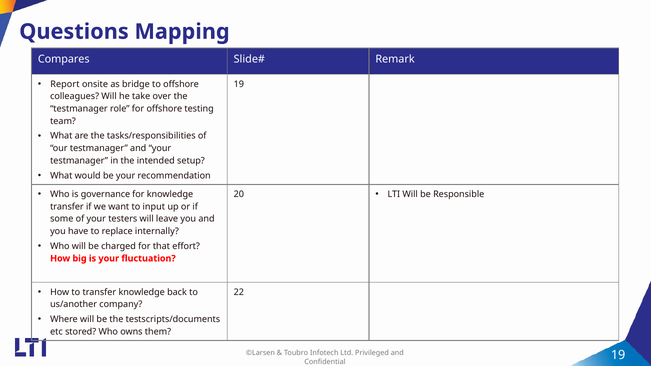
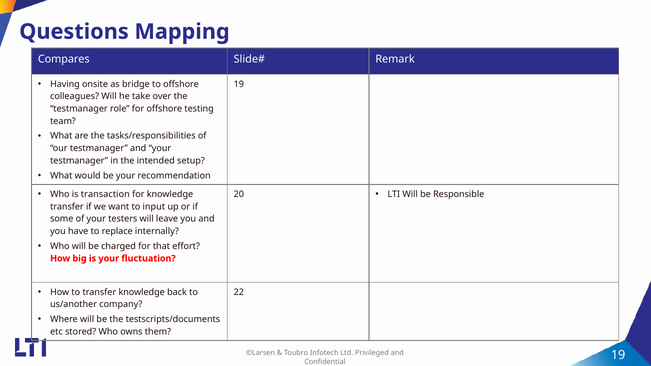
Report: Report -> Having
governance: governance -> transaction
